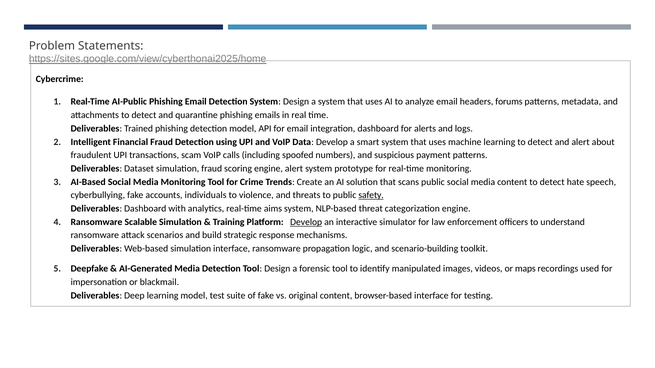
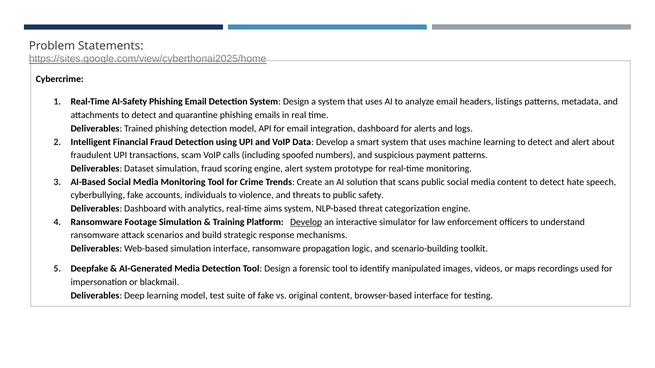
AI-Public: AI-Public -> AI-Safety
forums: forums -> listings
safety underline: present -> none
Scalable: Scalable -> Footage
